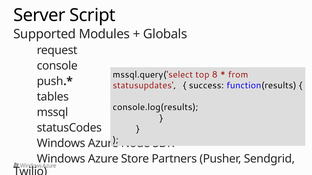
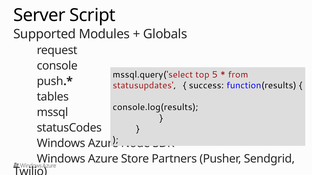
8: 8 -> 5
